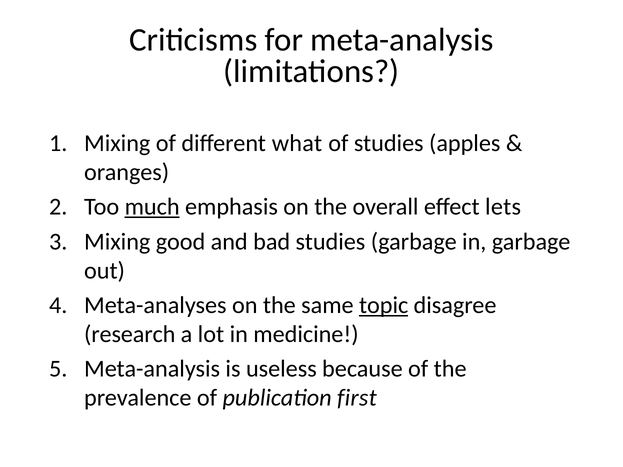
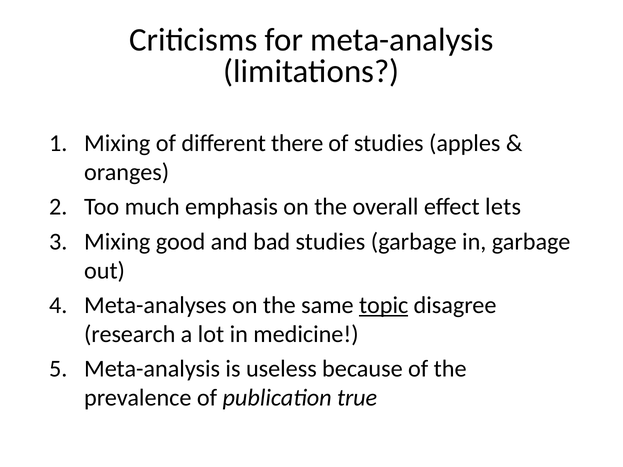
what: what -> there
much underline: present -> none
first: first -> true
